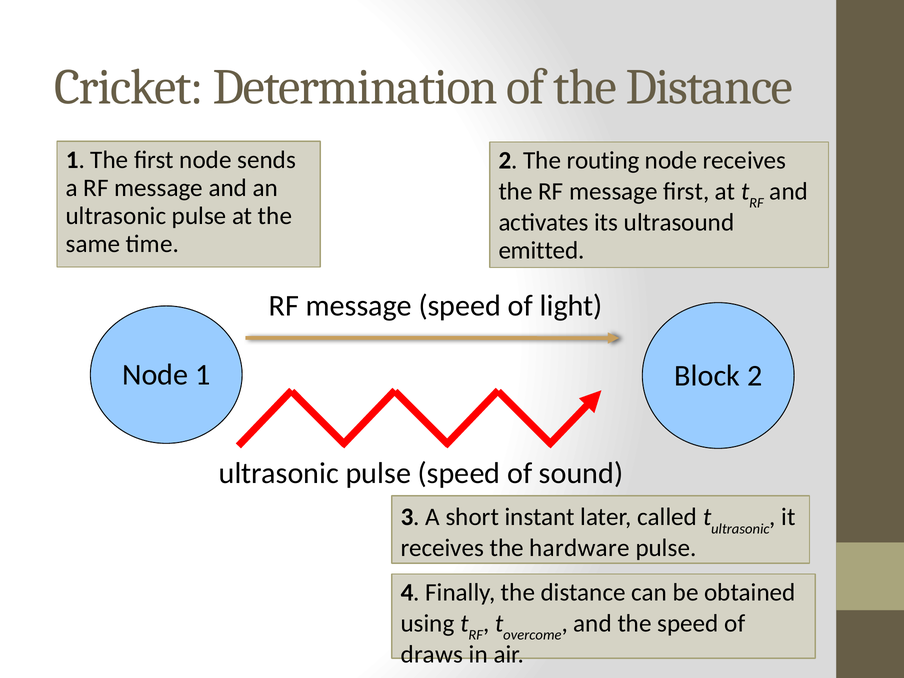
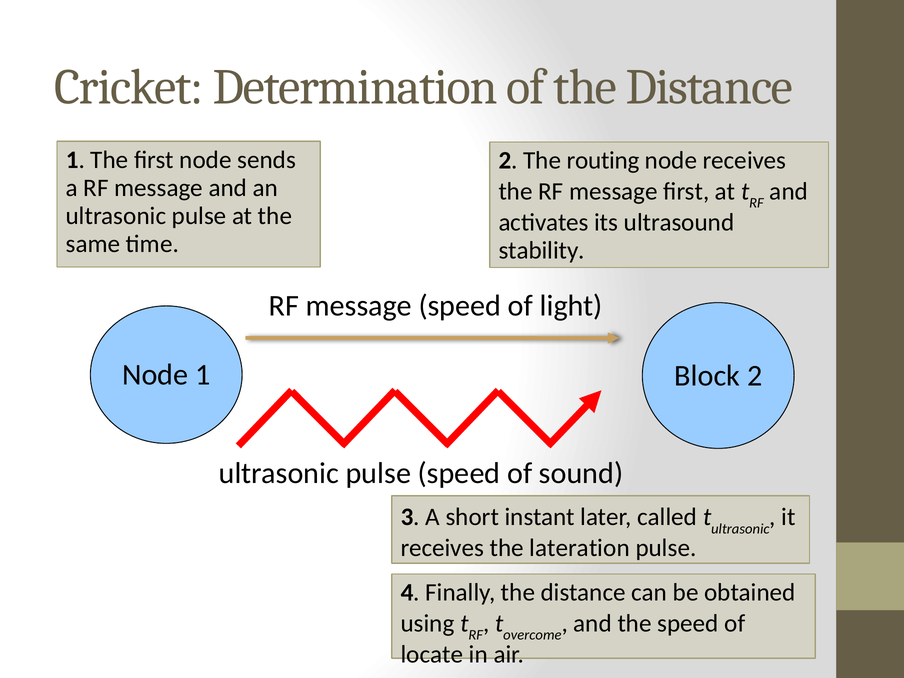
emitted: emitted -> stability
hardware: hardware -> lateration
draws: draws -> locate
